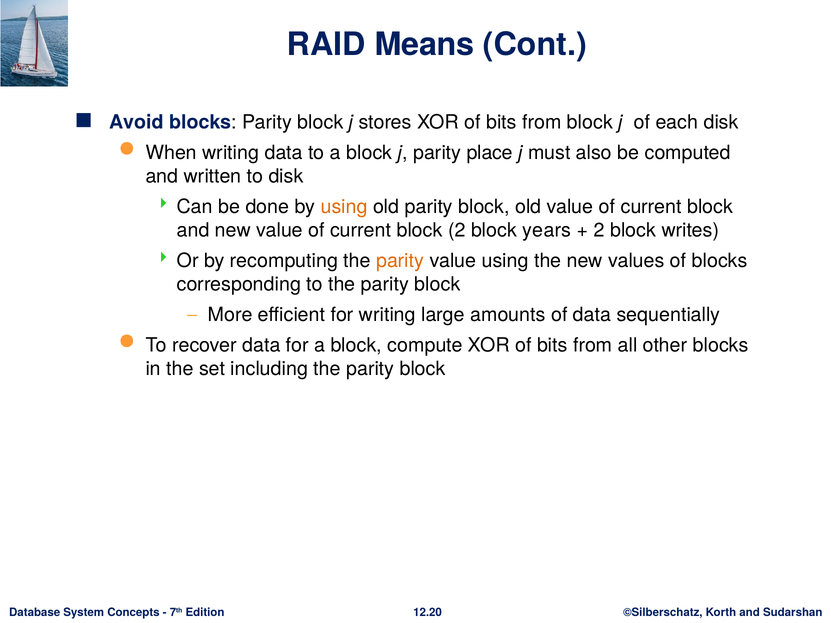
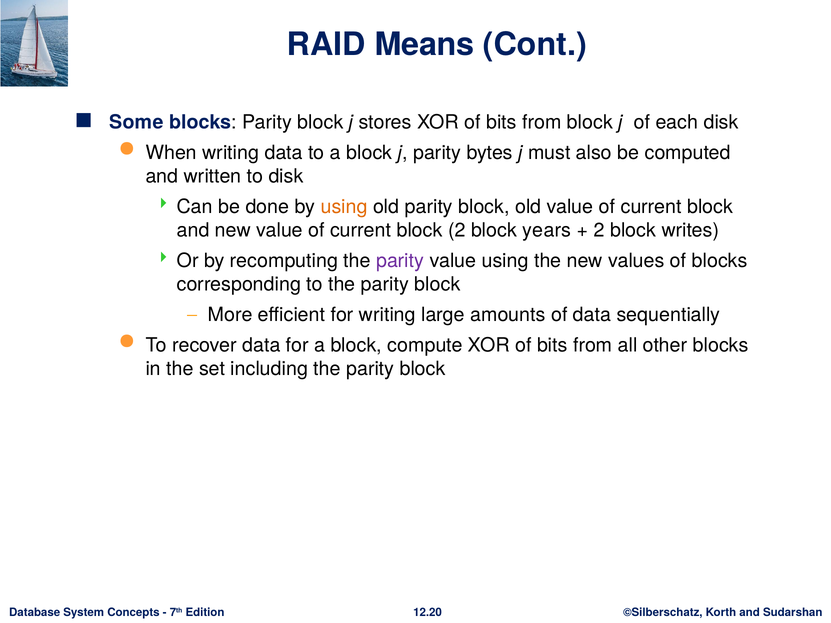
Avoid: Avoid -> Some
place: place -> bytes
parity at (400, 261) colour: orange -> purple
